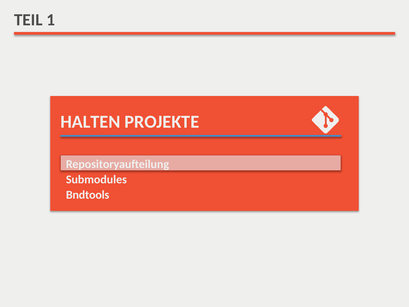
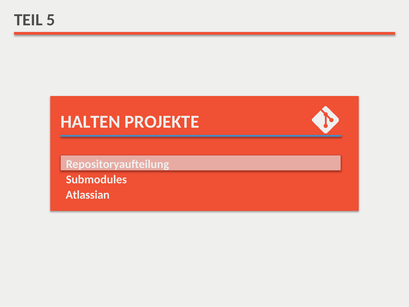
1: 1 -> 5
Bndtools: Bndtools -> Atlassian
